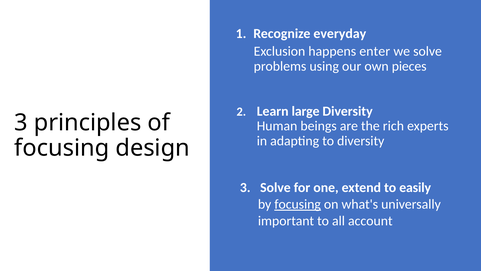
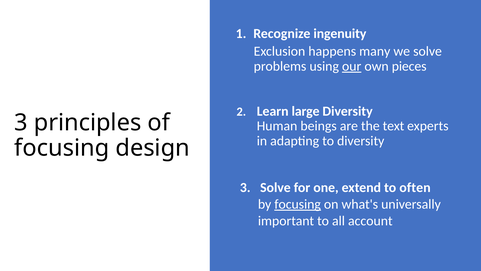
everyday: everyday -> ingenuity
enter: enter -> many
our underline: none -> present
rich: rich -> text
easily: easily -> often
